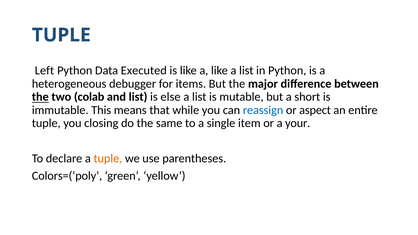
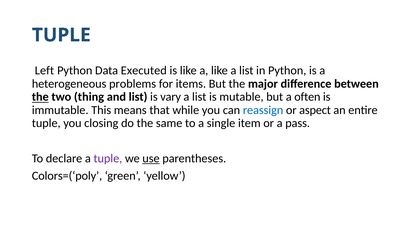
debugger: debugger -> problems
colab: colab -> thing
else: else -> vary
short: short -> often
your: your -> pass
tuple at (108, 158) colour: orange -> purple
use underline: none -> present
